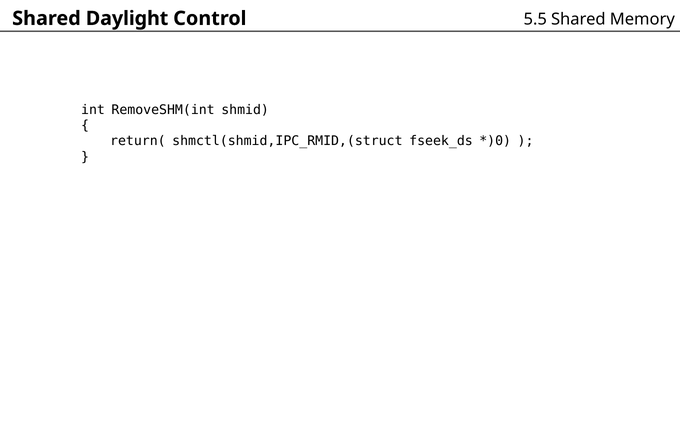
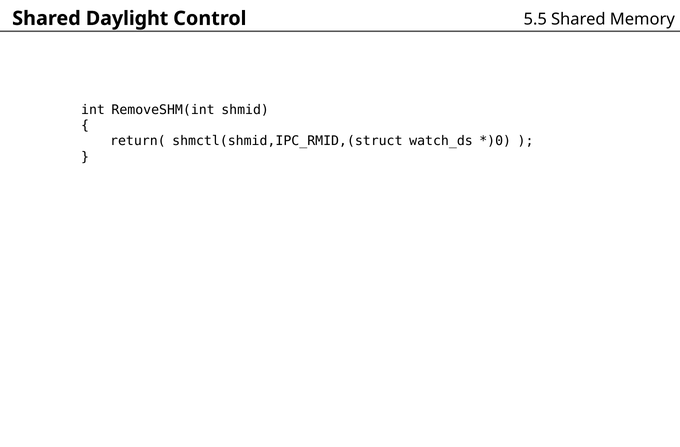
fseek_ds: fseek_ds -> watch_ds
